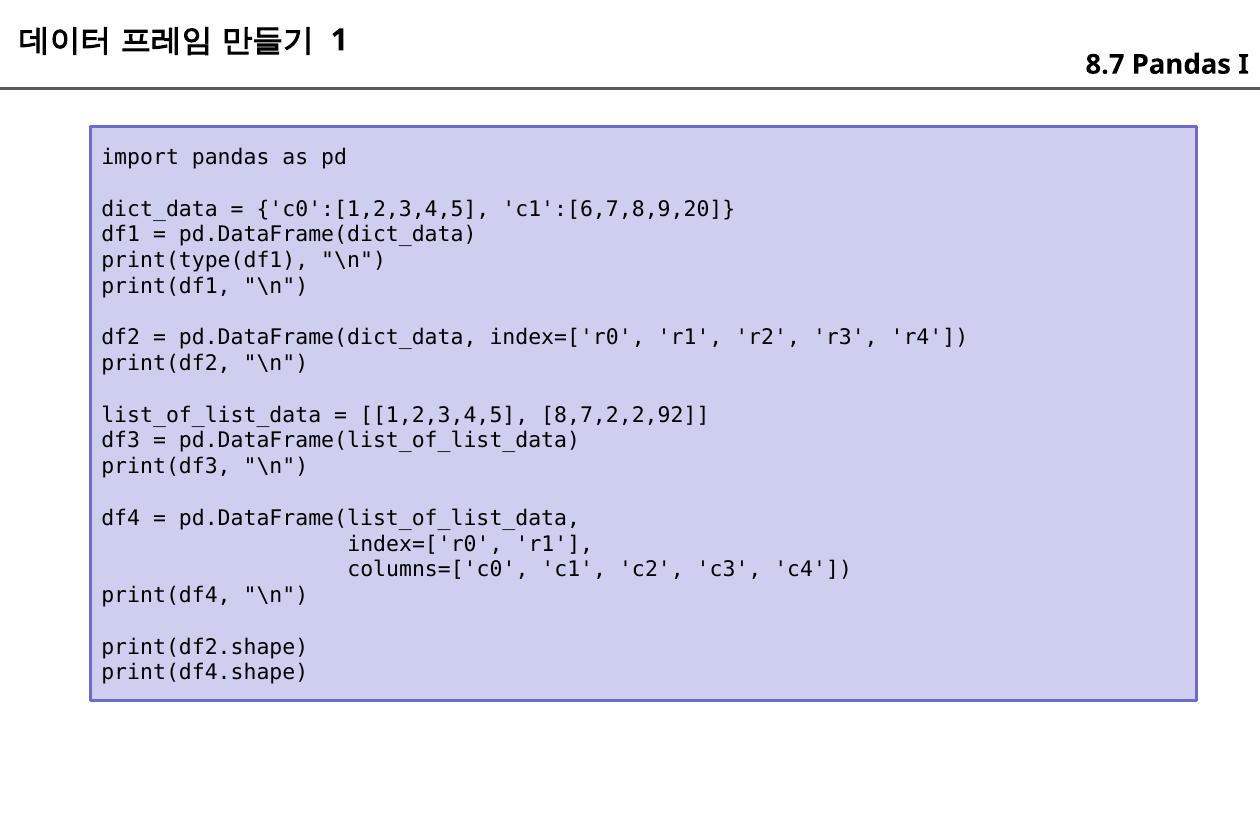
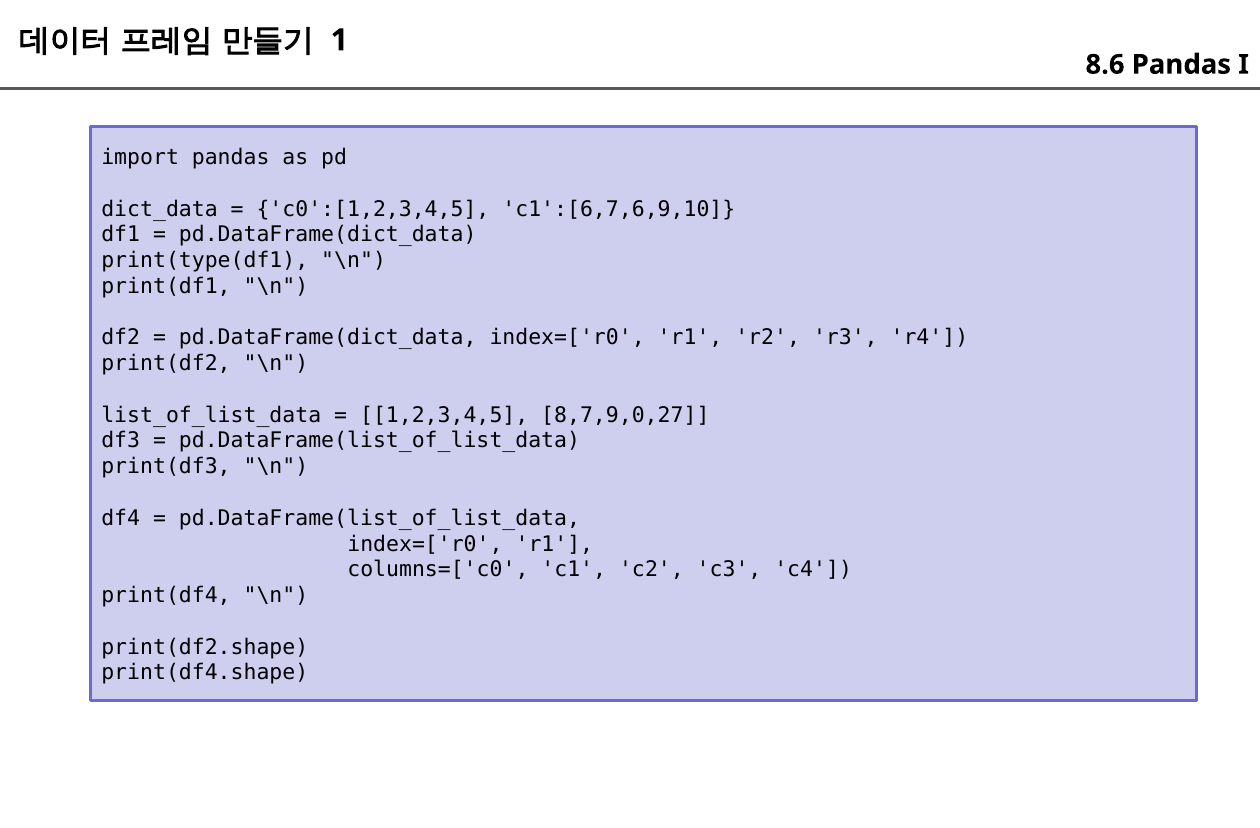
8.7: 8.7 -> 8.6
c1':[6,7,8,9,20: c1':[6,7,8,9,20 -> c1':[6,7,6,9,10
8,7,2,2,92: 8,7,2,2,92 -> 8,7,9,0,27
